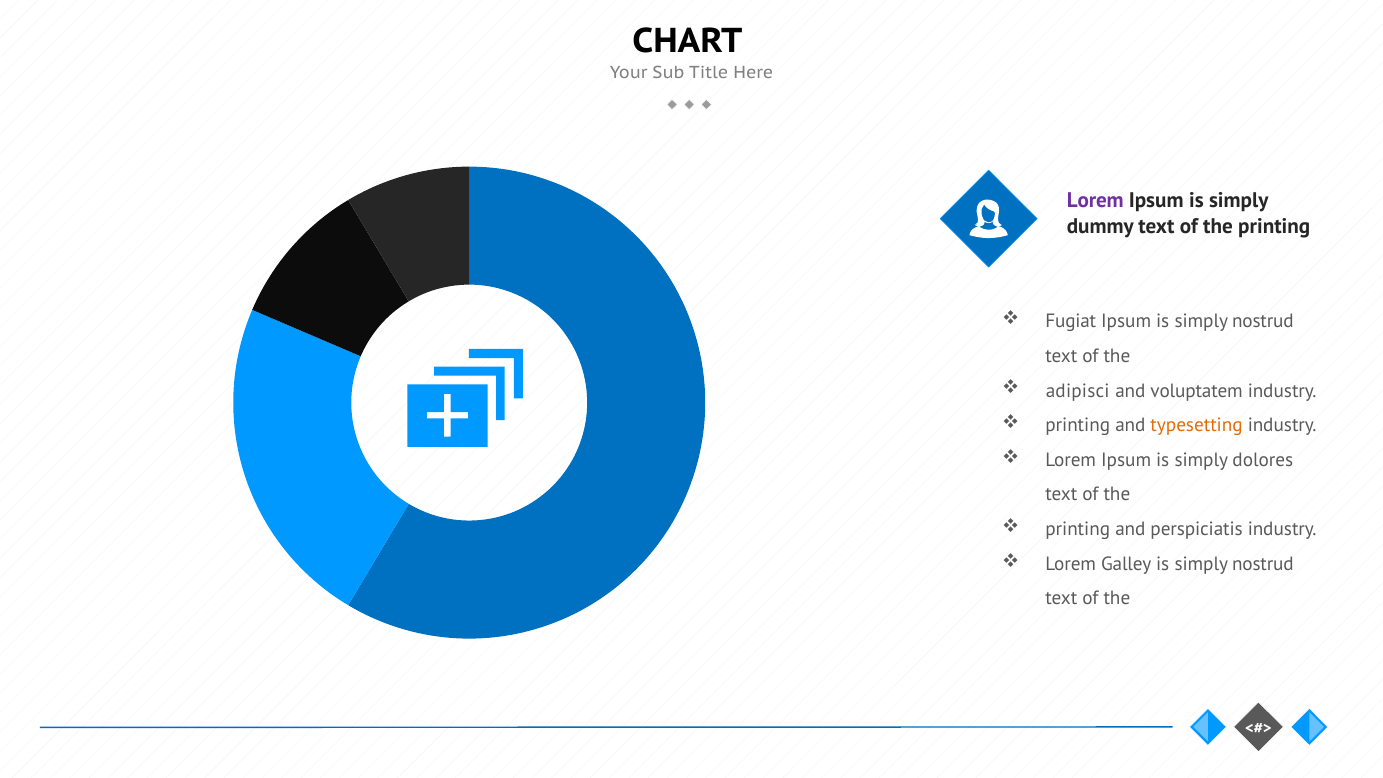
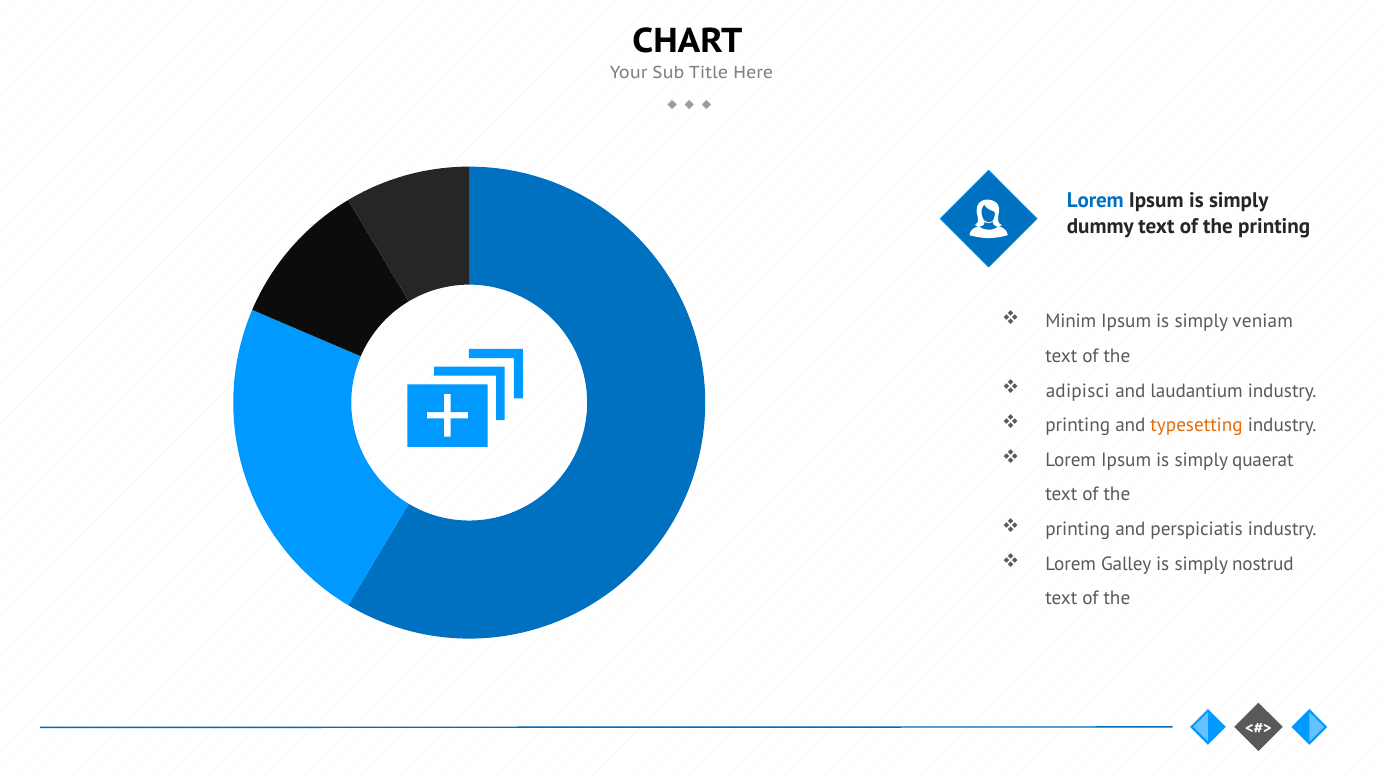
Lorem at (1095, 201) colour: purple -> blue
Fugiat: Fugiat -> Minim
Ipsum is simply nostrud: nostrud -> veniam
voluptatem: voluptatem -> laudantium
dolores: dolores -> quaerat
